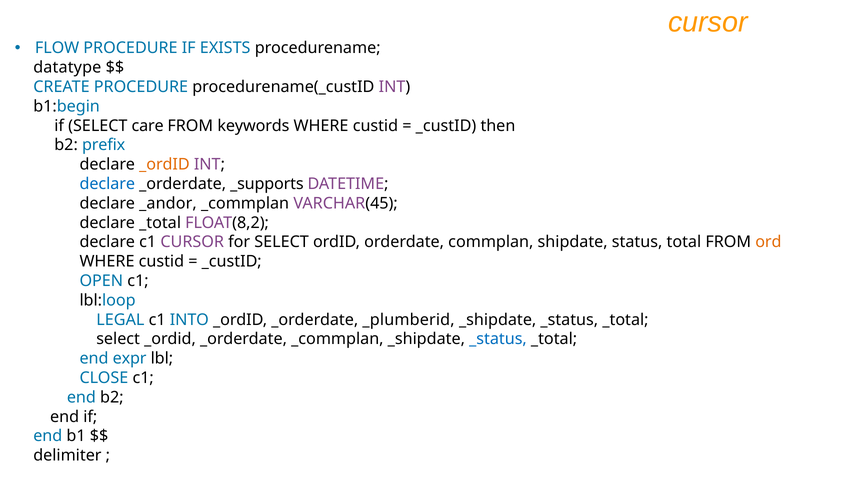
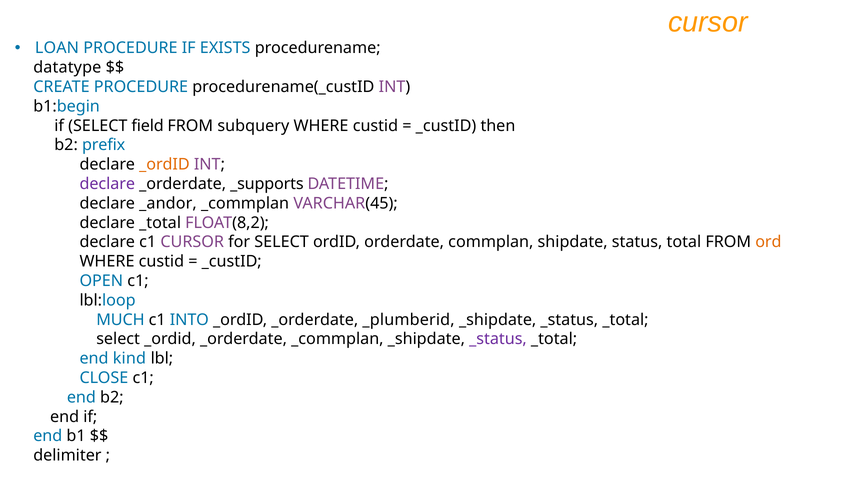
FLOW: FLOW -> LOAN
care: care -> field
keywords: keywords -> subquery
declare at (107, 184) colour: blue -> purple
LEGAL: LEGAL -> MUCH
_status at (498, 339) colour: blue -> purple
expr: expr -> kind
